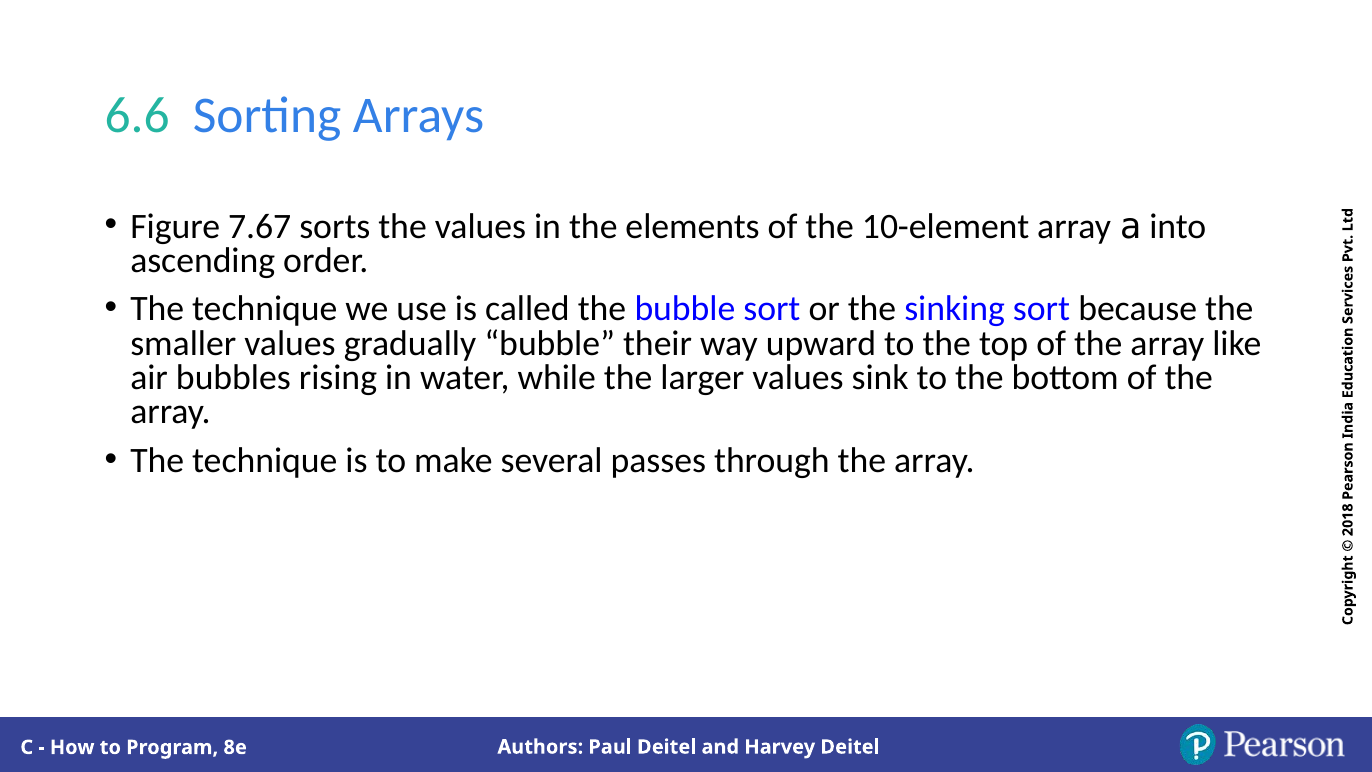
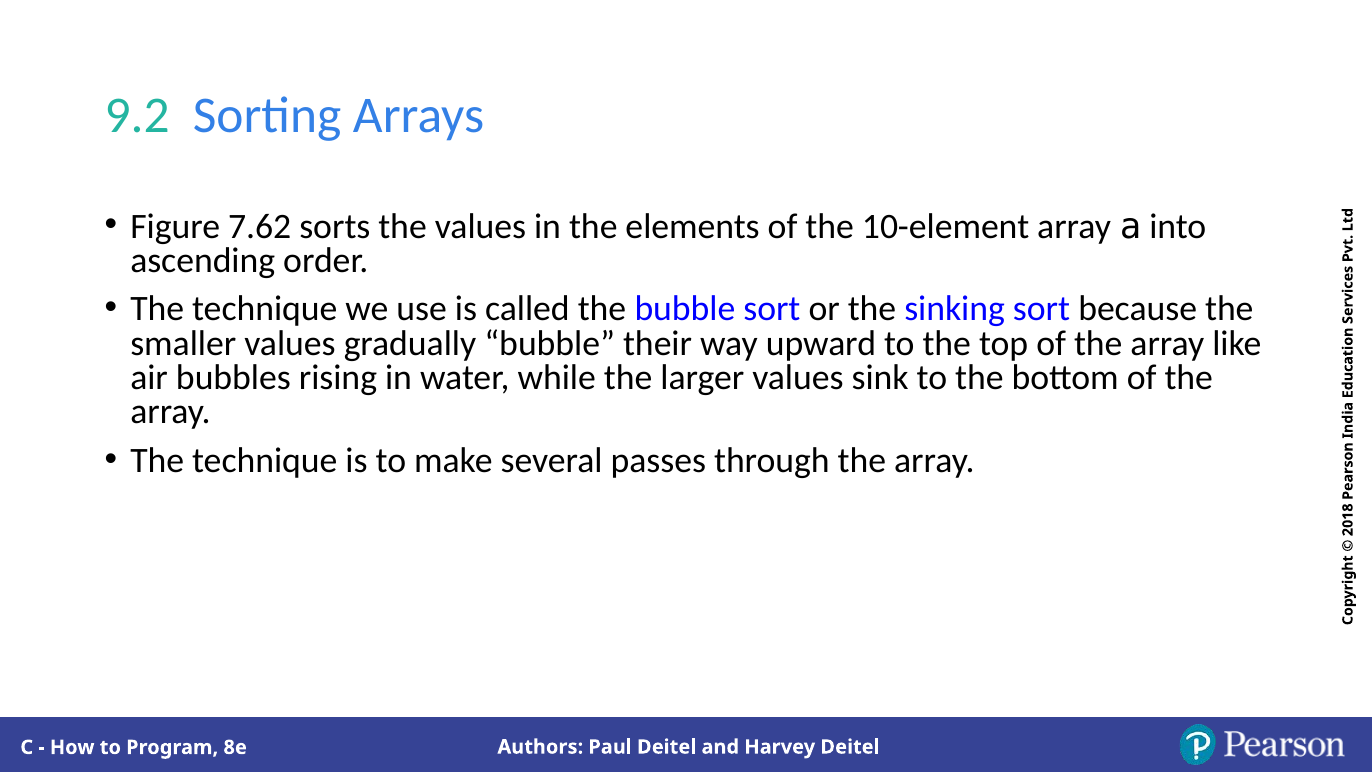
6.6: 6.6 -> 9.2
7.67: 7.67 -> 7.62
